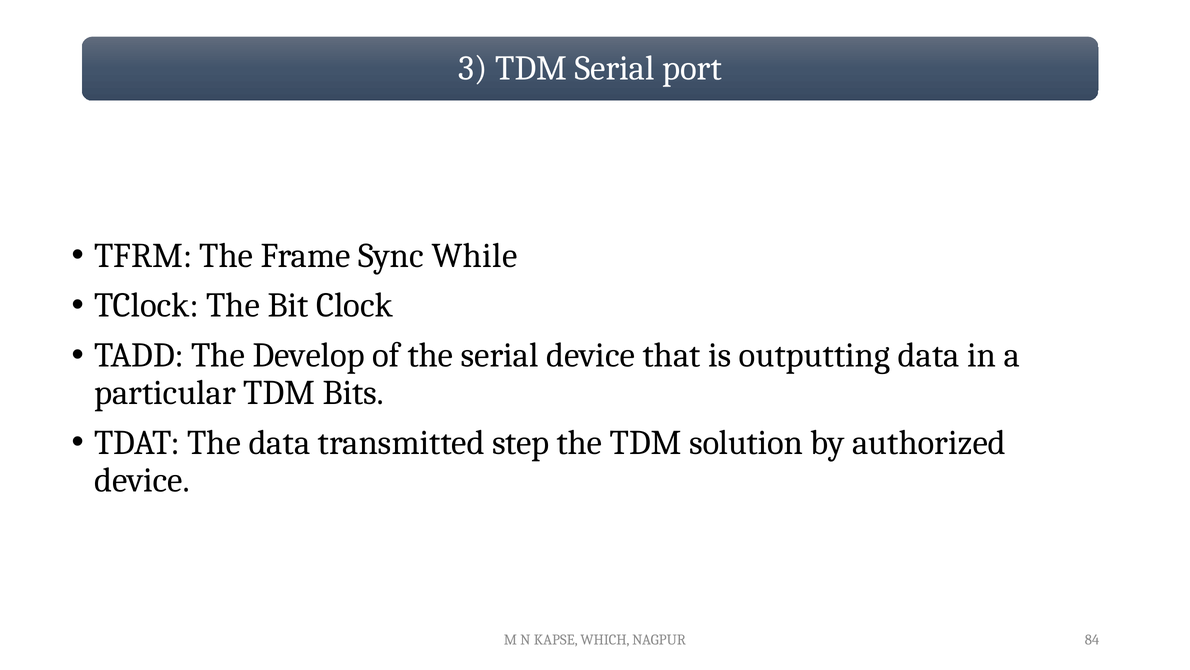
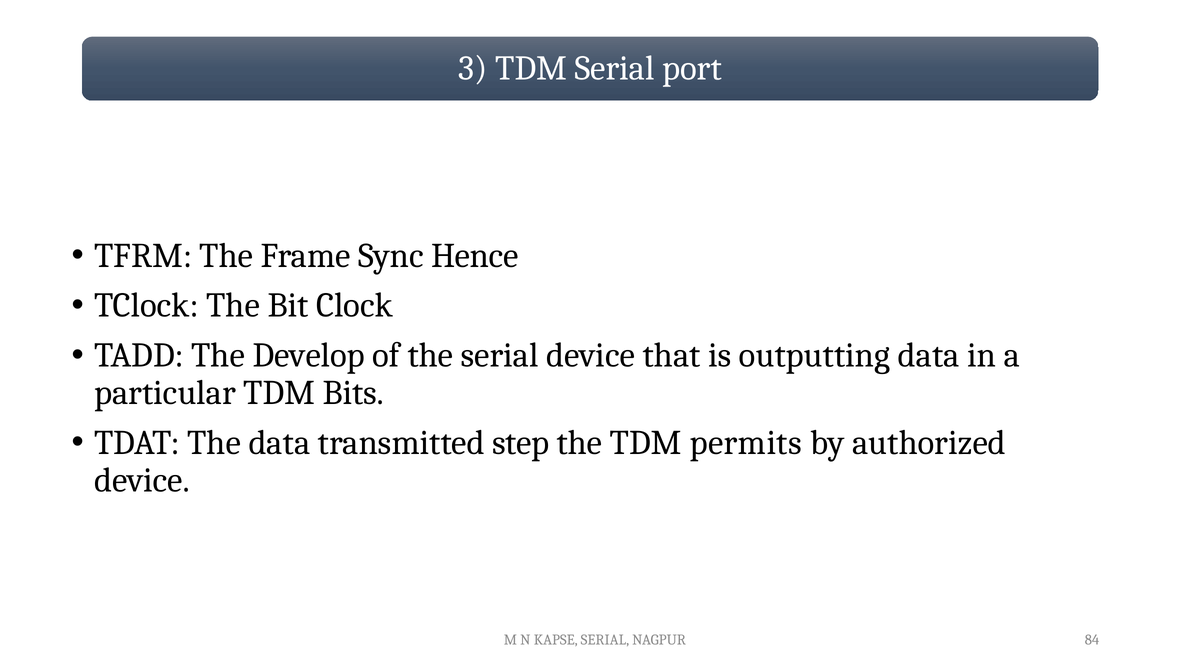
While: While -> Hence
solution: solution -> permits
KAPSE WHICH: WHICH -> SERIAL
